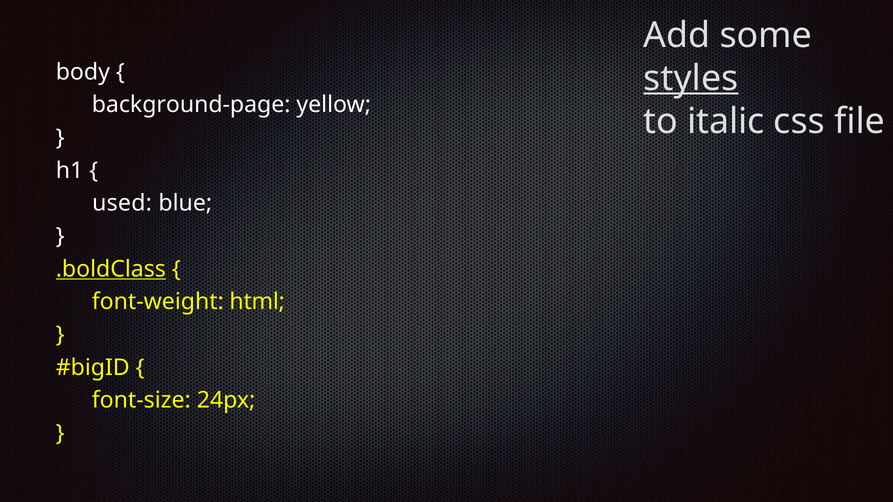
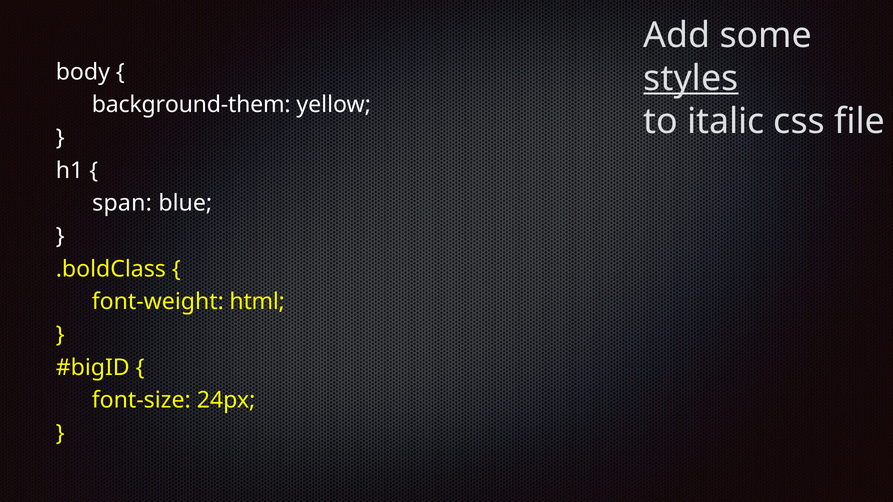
background-page: background-page -> background-them
used: used -> span
.boldClass underline: present -> none
